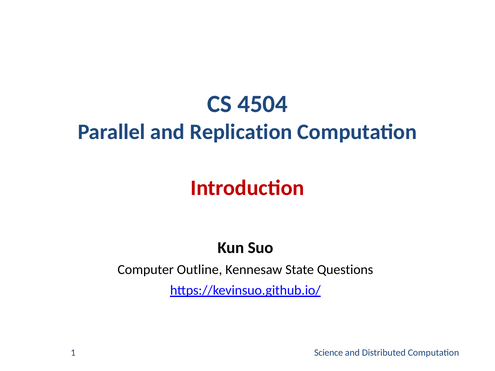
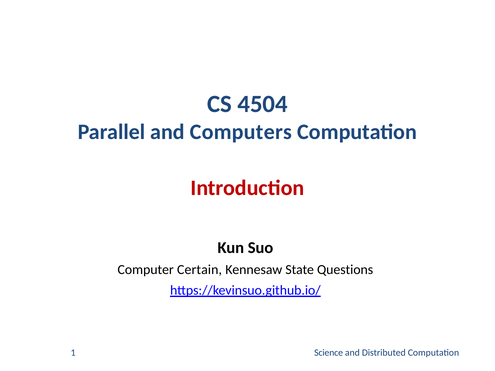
Replication: Replication -> Computers
Outline: Outline -> Certain
